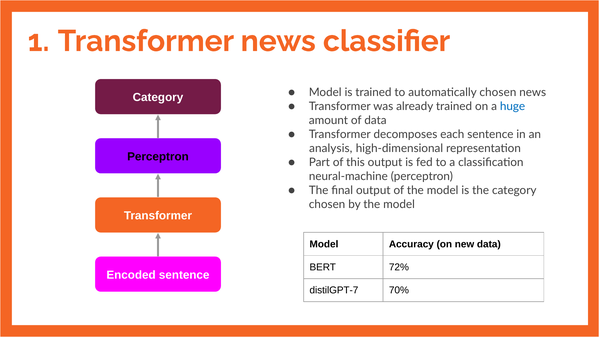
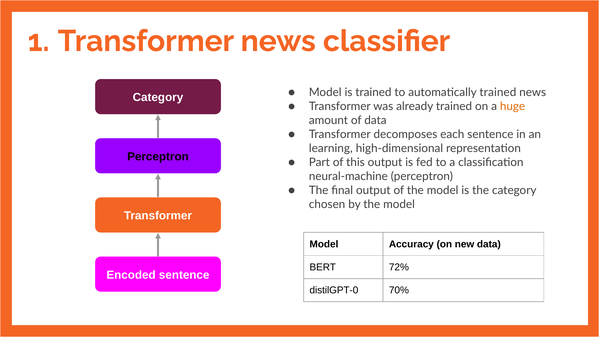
automatically chosen: chosen -> trained
huge colour: blue -> orange
analysis: analysis -> learning
distilGPT-7: distilGPT-7 -> distilGPT-0
